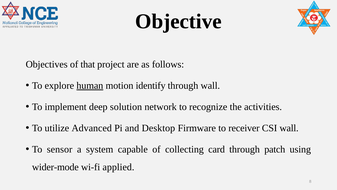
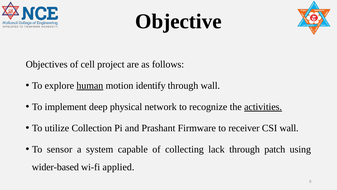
that: that -> cell
solution: solution -> physical
activities underline: none -> present
Advanced: Advanced -> Collection
Desktop: Desktop -> Prashant
card: card -> lack
wider-mode: wider-mode -> wider-based
